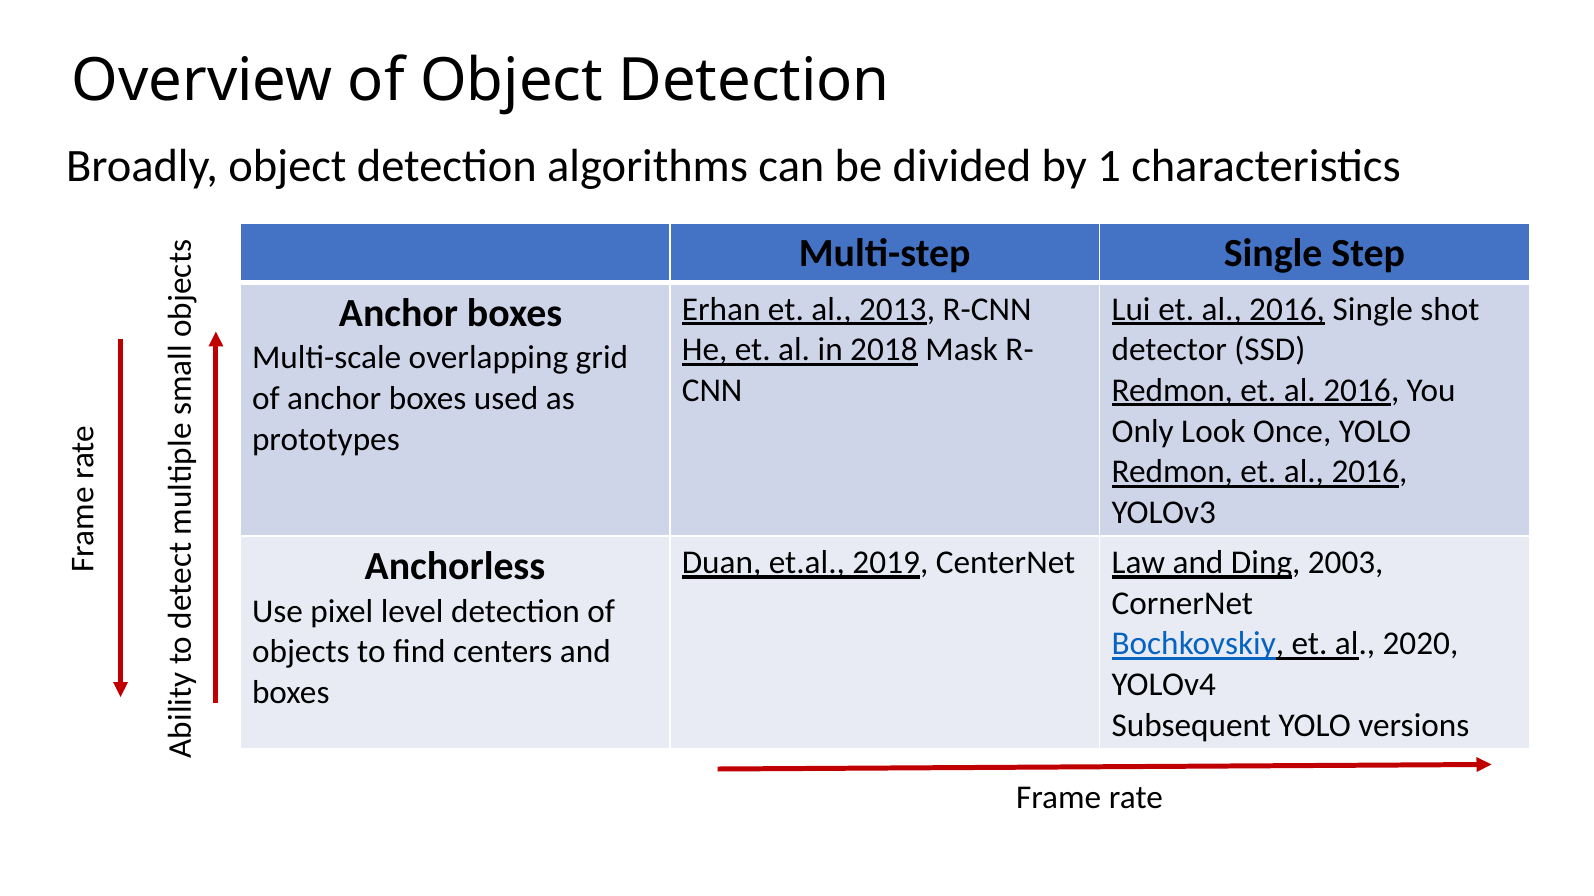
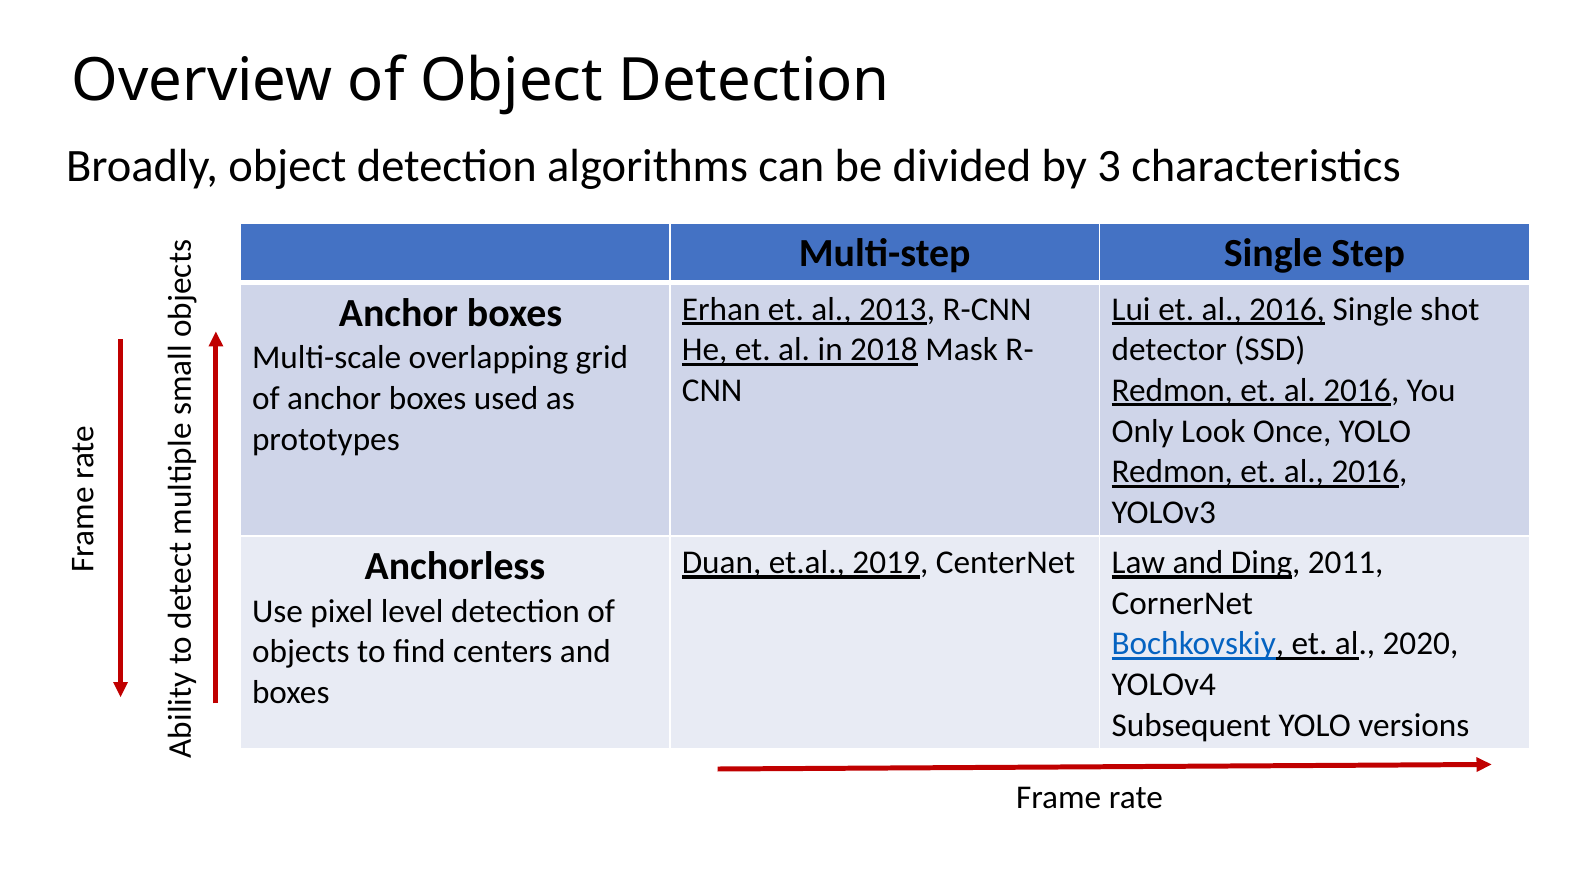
1: 1 -> 3
2003: 2003 -> 2011
